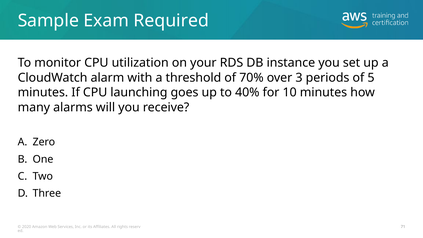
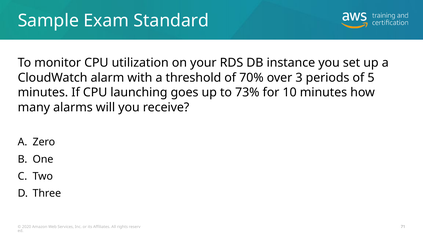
Required: Required -> Standard
40%: 40% -> 73%
